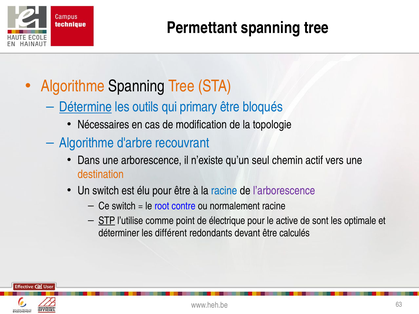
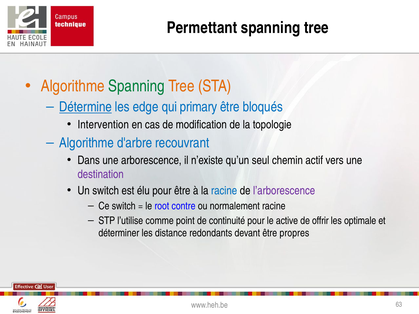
Spanning at (137, 86) colour: black -> green
outils: outils -> edge
Nécessaires: Nécessaires -> Intervention
destination colour: orange -> purple
STP underline: present -> none
électrique: électrique -> continuité
sont: sont -> offrir
différent: différent -> distance
calculés: calculés -> propres
